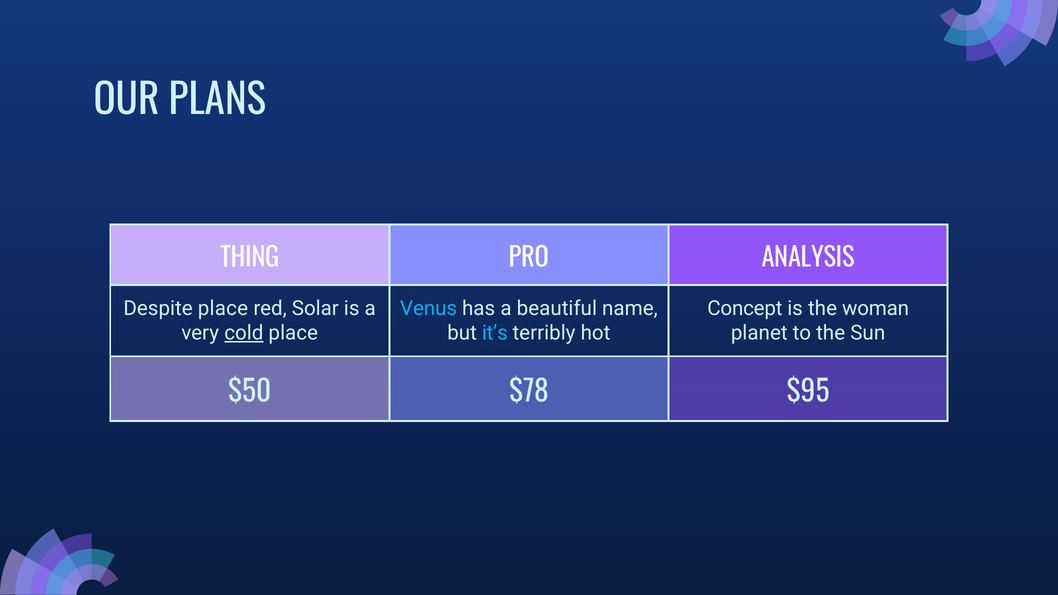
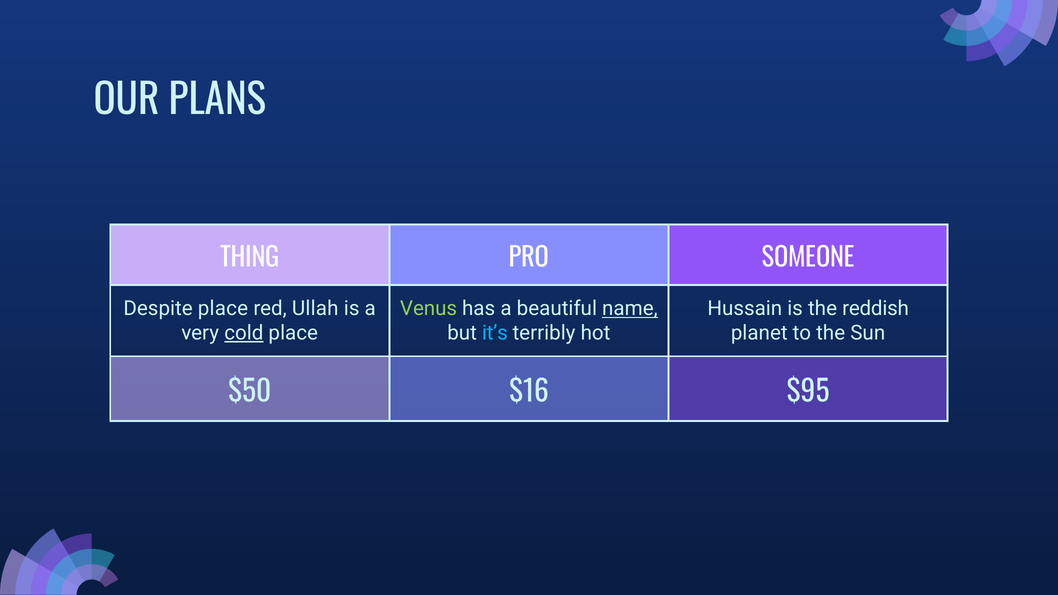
ANALYSIS: ANALYSIS -> SOMEONE
Solar: Solar -> Ullah
Venus colour: light blue -> light green
name underline: none -> present
Concept: Concept -> Hussain
woman: woman -> reddish
$78: $78 -> $16
